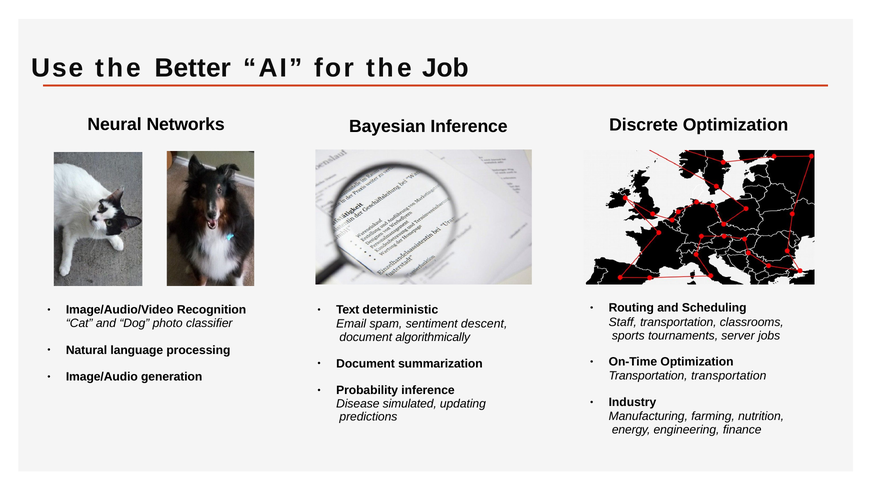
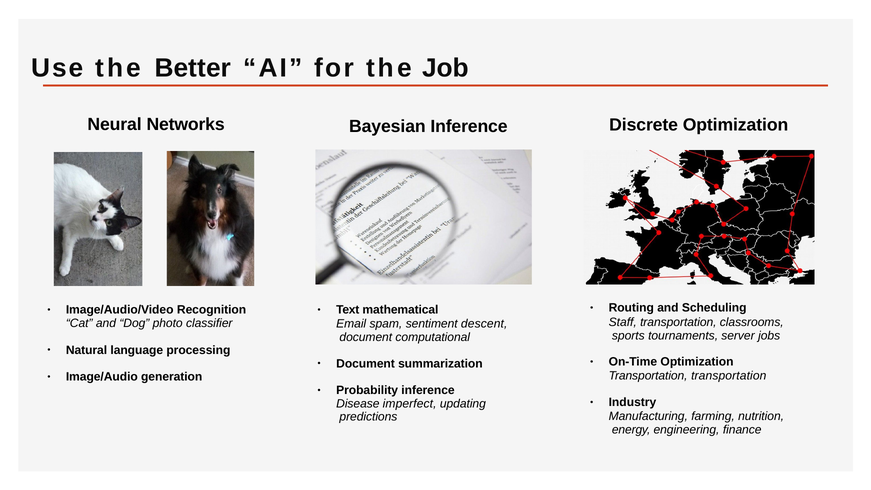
deterministic: deterministic -> mathematical
algorithmically: algorithmically -> computational
simulated: simulated -> imperfect
